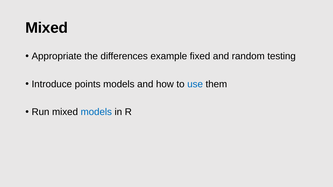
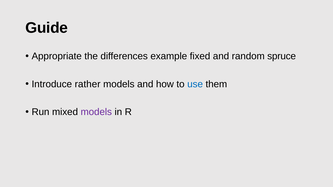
Mixed at (47, 28): Mixed -> Guide
testing: testing -> spruce
points: points -> rather
models at (96, 112) colour: blue -> purple
